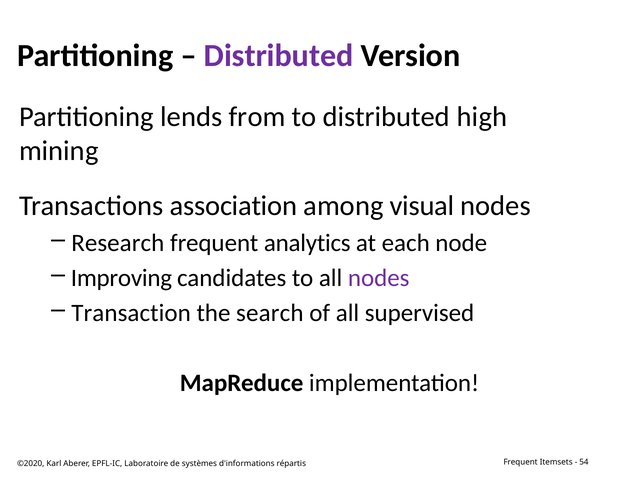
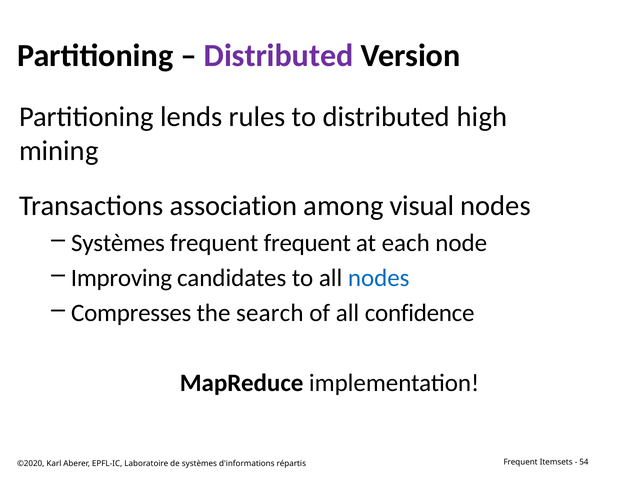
from: from -> rules
Research at (118, 243): Research -> Systèmes
frequent analytics: analytics -> frequent
nodes at (379, 278) colour: purple -> blue
Transaction: Transaction -> Compresses
supervised: supervised -> confidence
